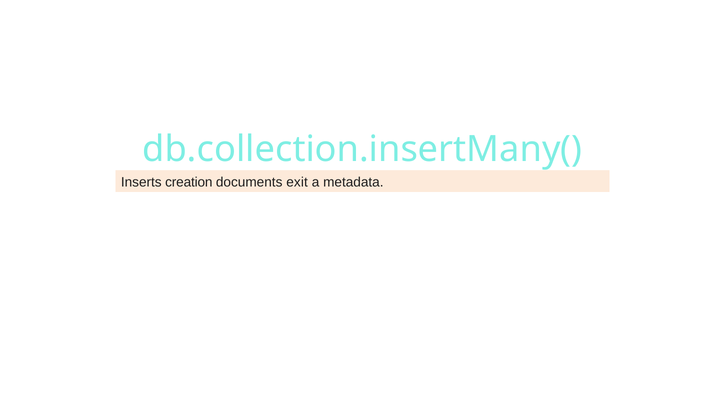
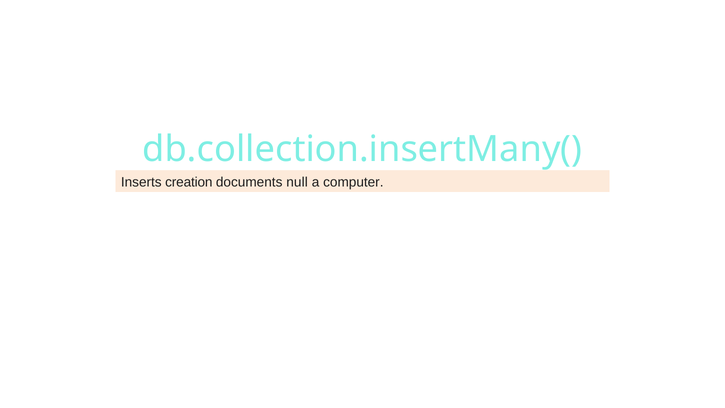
exit: exit -> null
metadata: metadata -> computer
